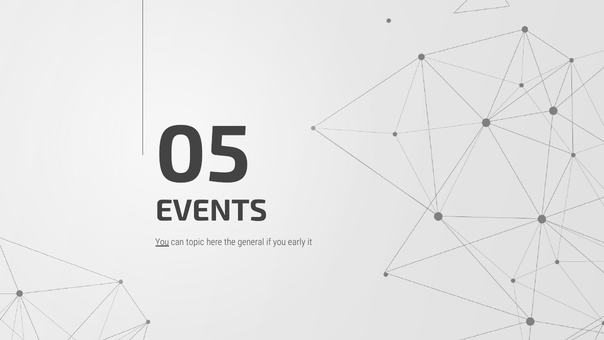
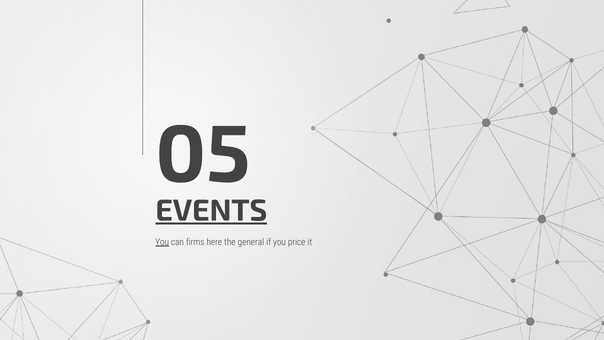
EVENTS underline: none -> present
topic: topic -> firms
early: early -> price
